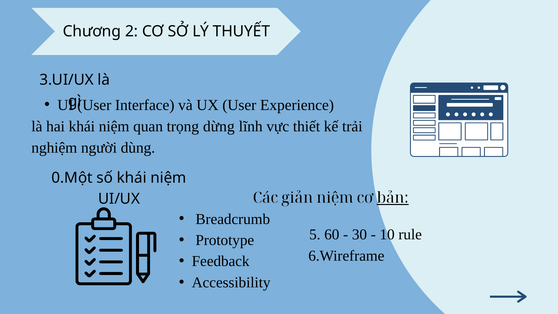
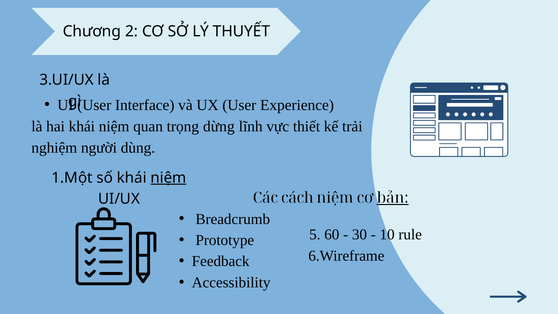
0.Một: 0.Một -> 1.Một
niệm at (168, 178) underline: none -> present
giản: giản -> cách
